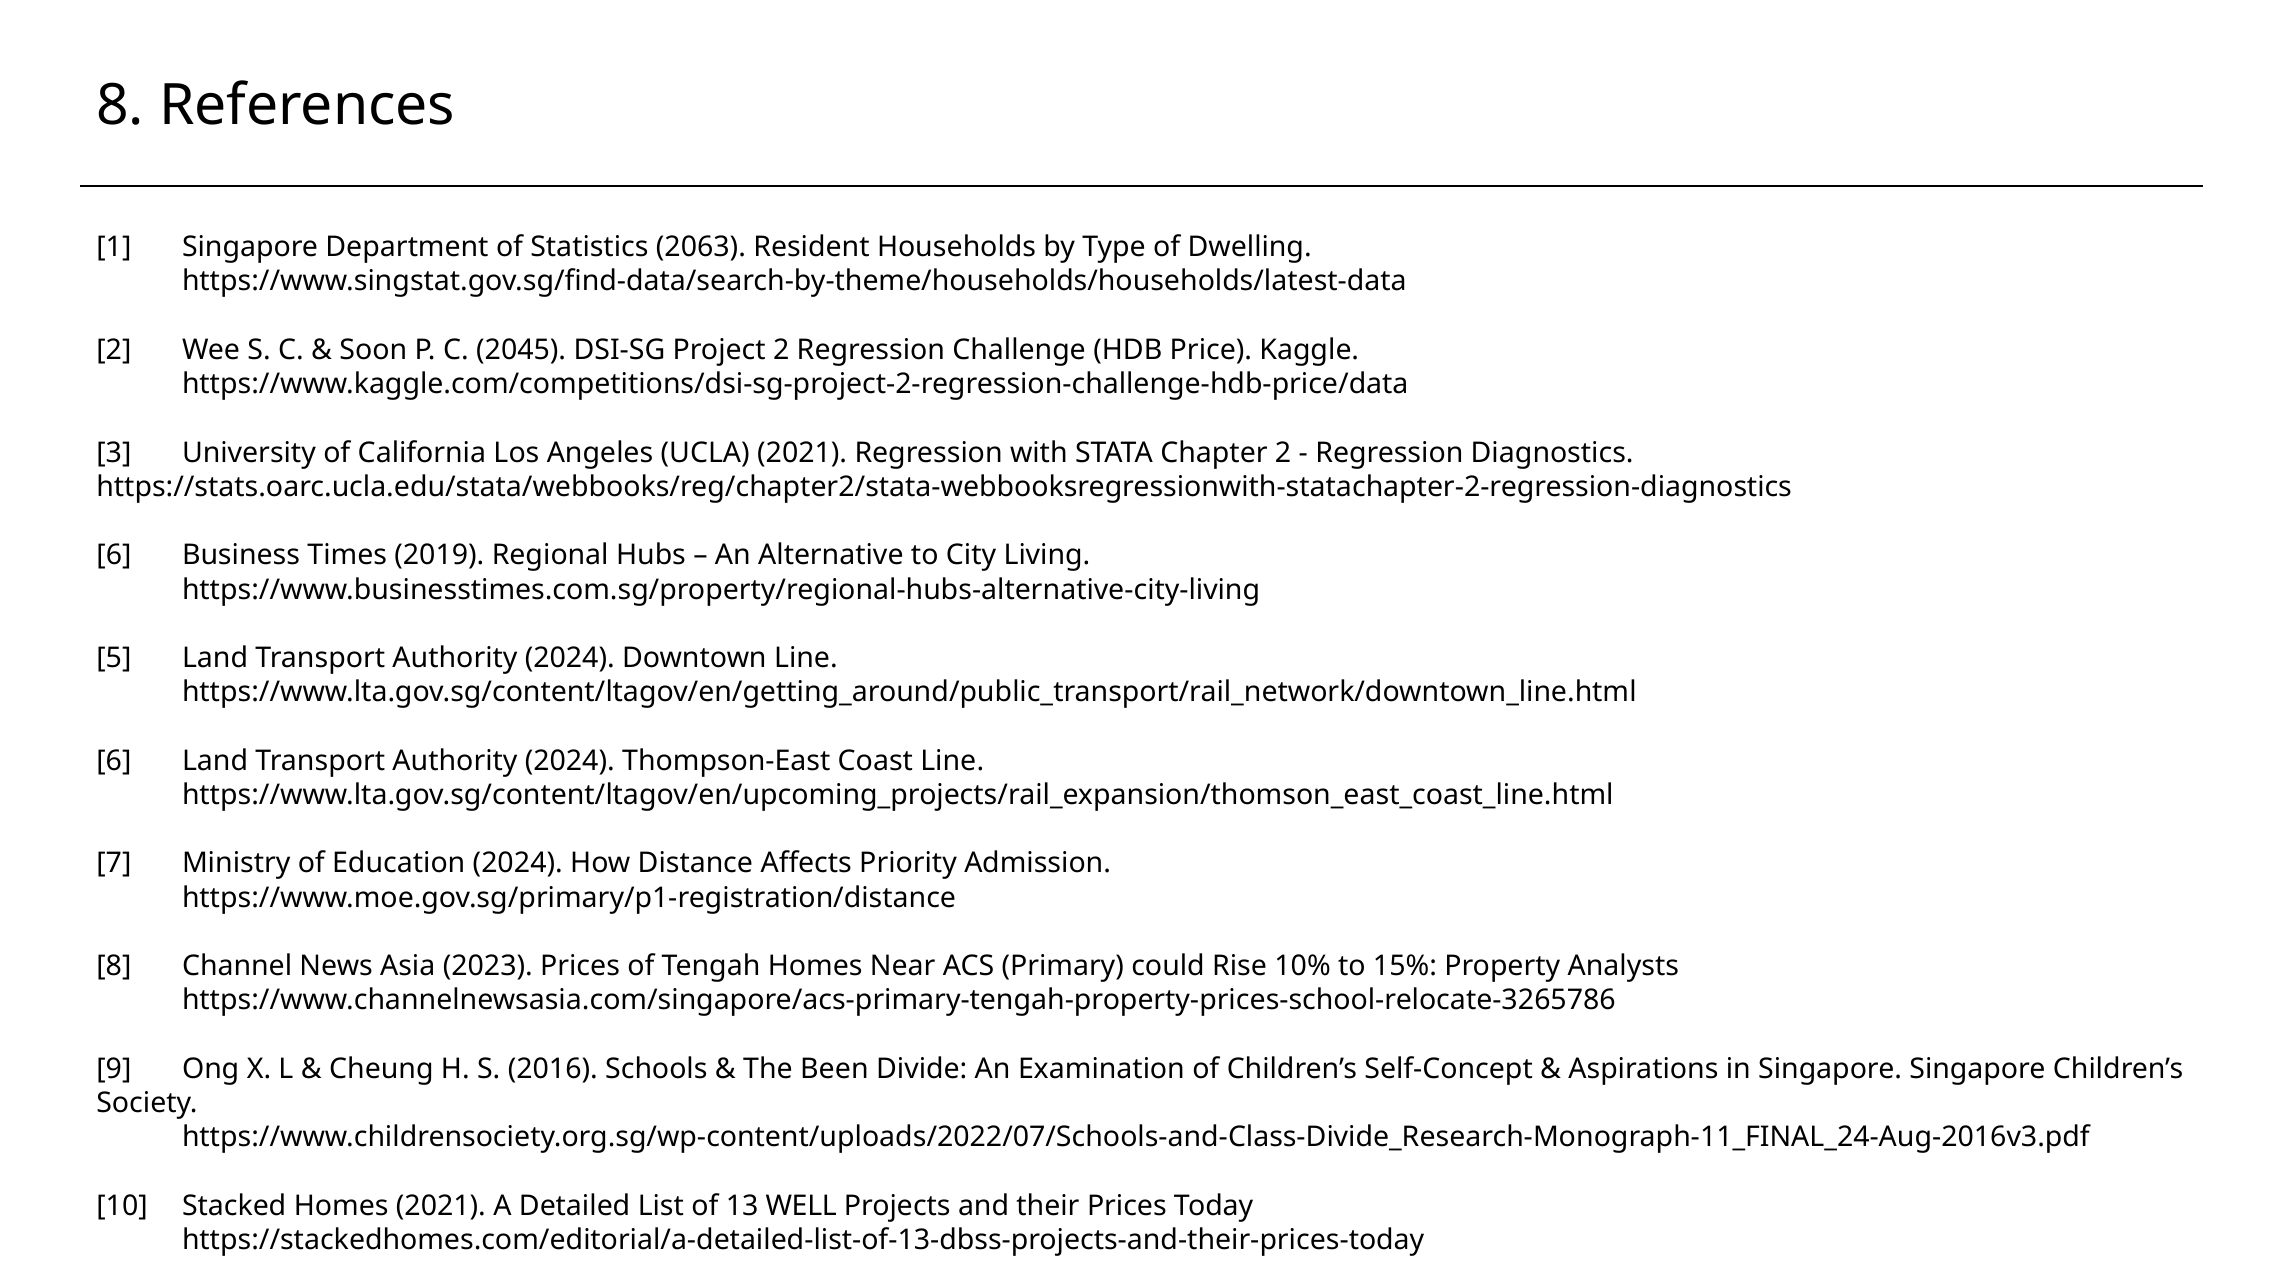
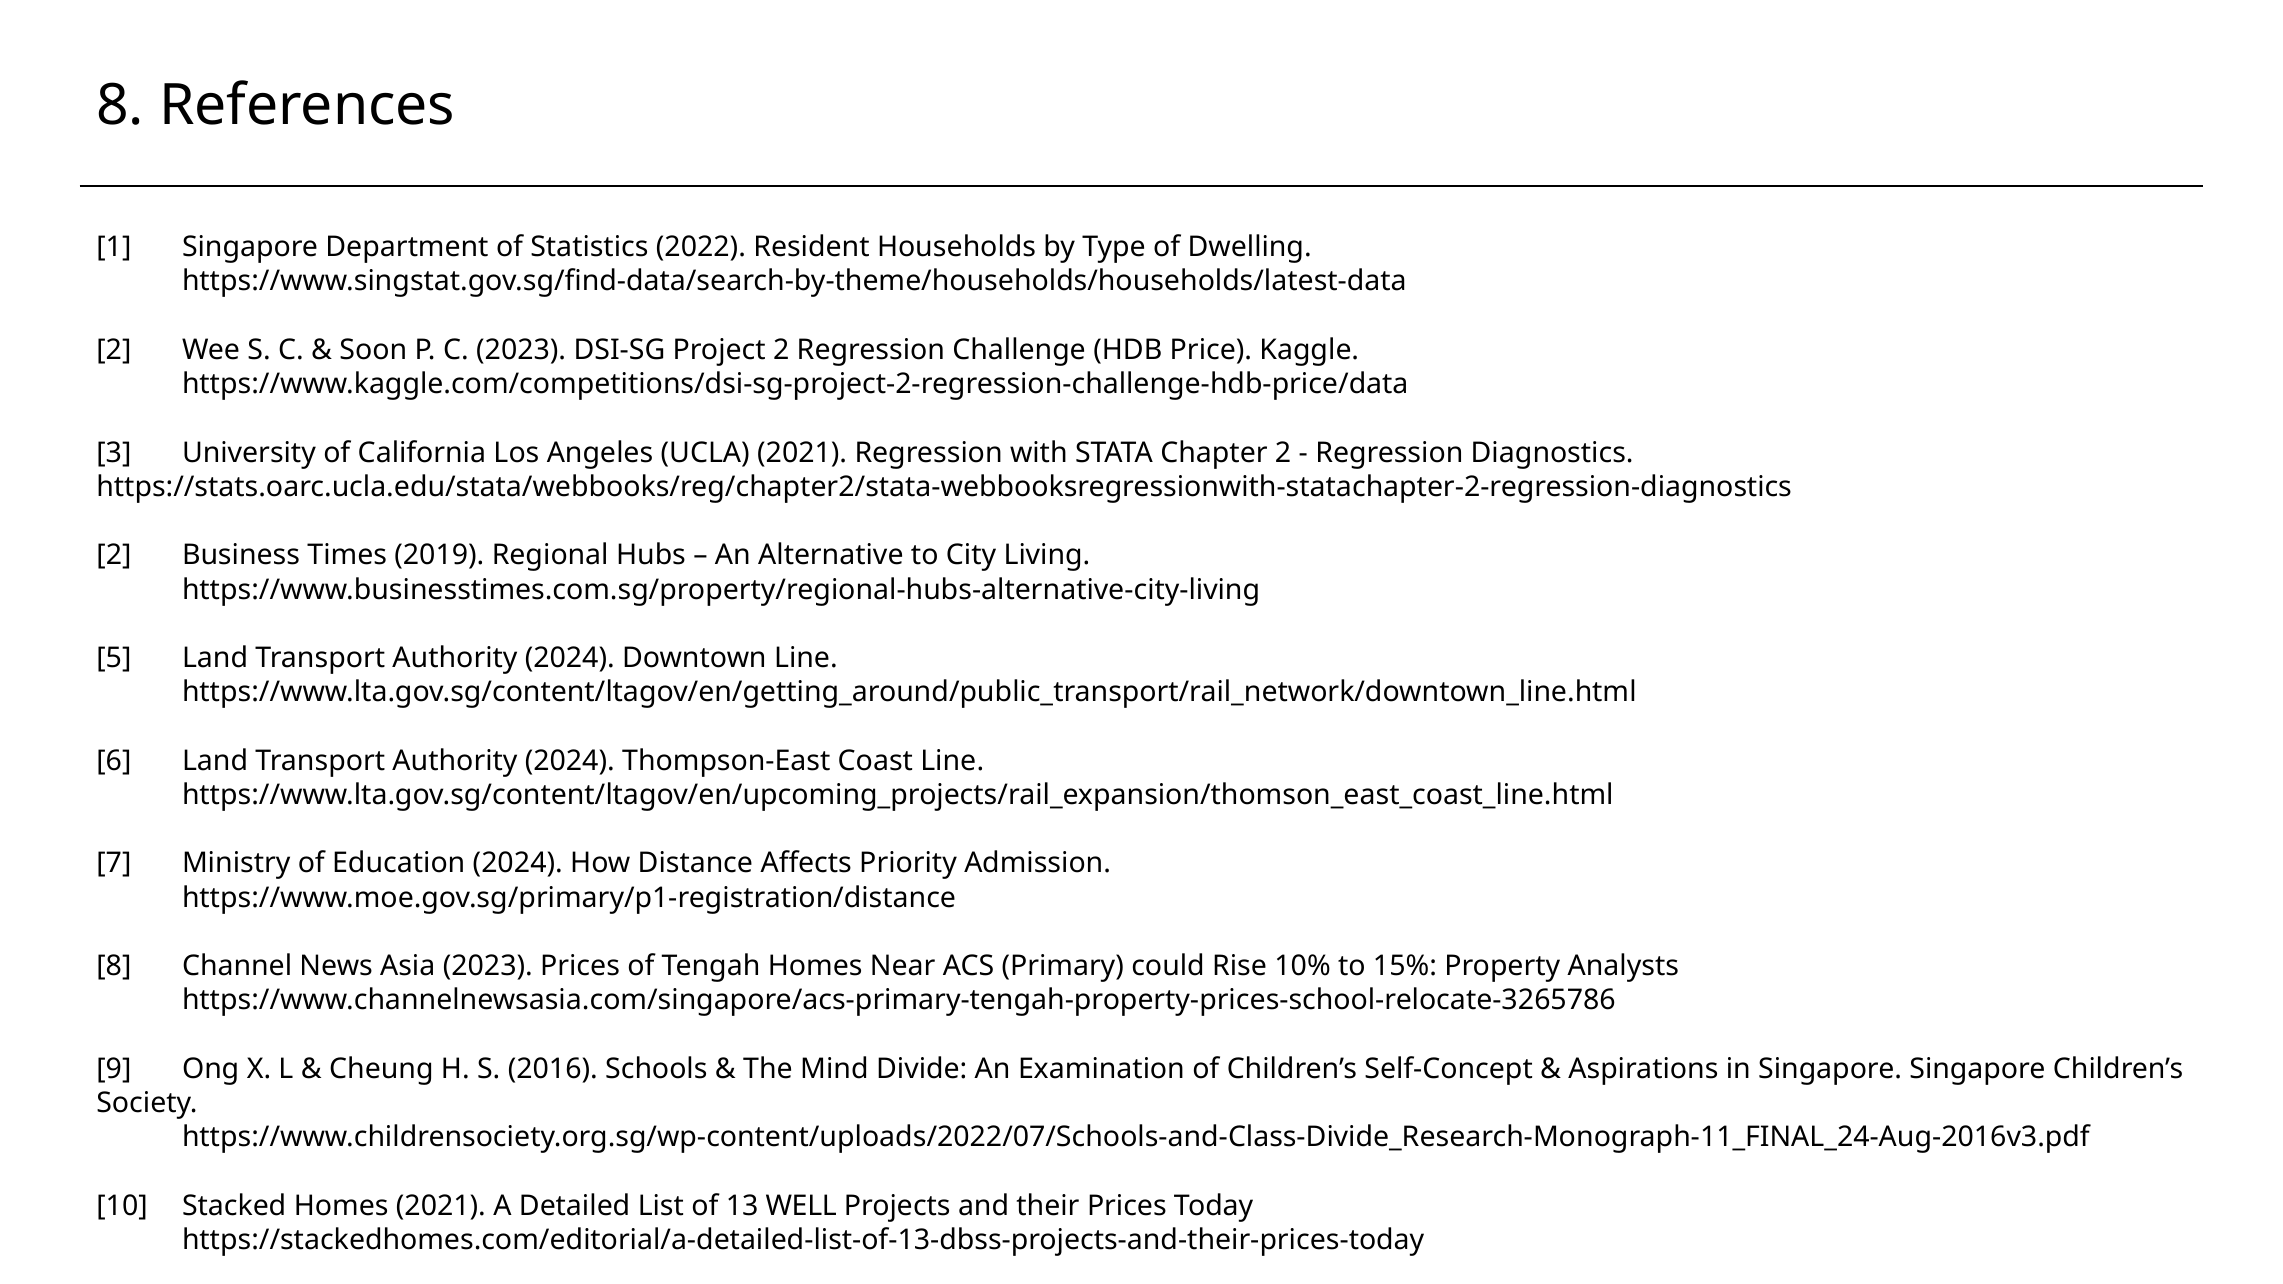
2063: 2063 -> 2022
C 2045: 2045 -> 2023
6 at (114, 555): 6 -> 2
Been: Been -> Mind
